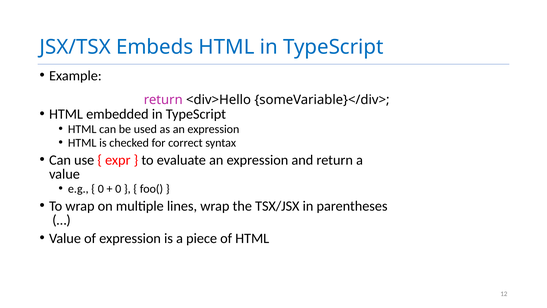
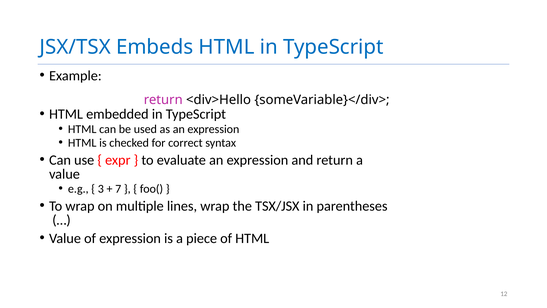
0 at (101, 189): 0 -> 3
0 at (118, 189): 0 -> 7
